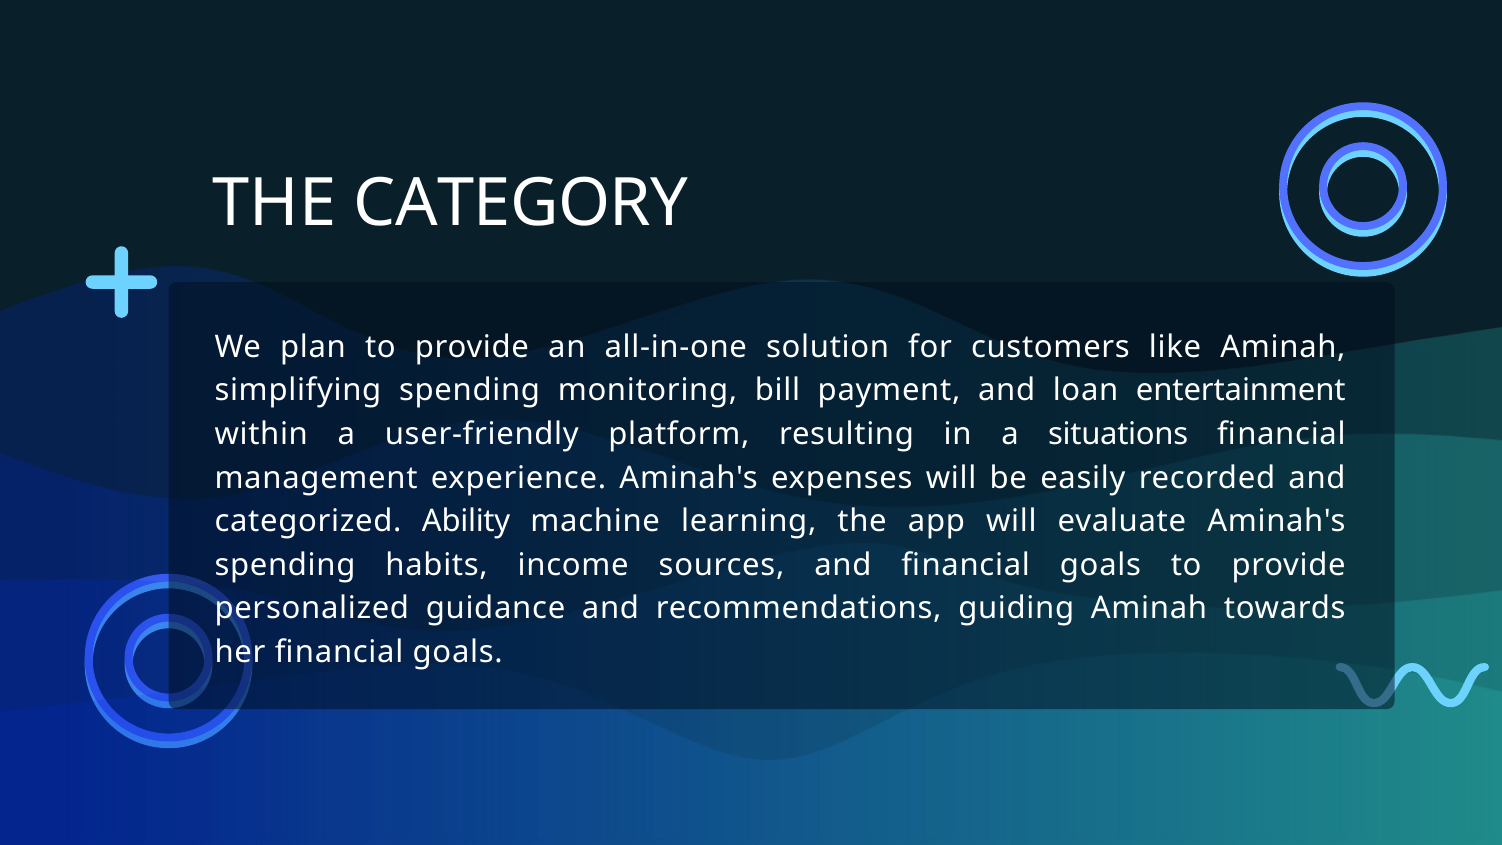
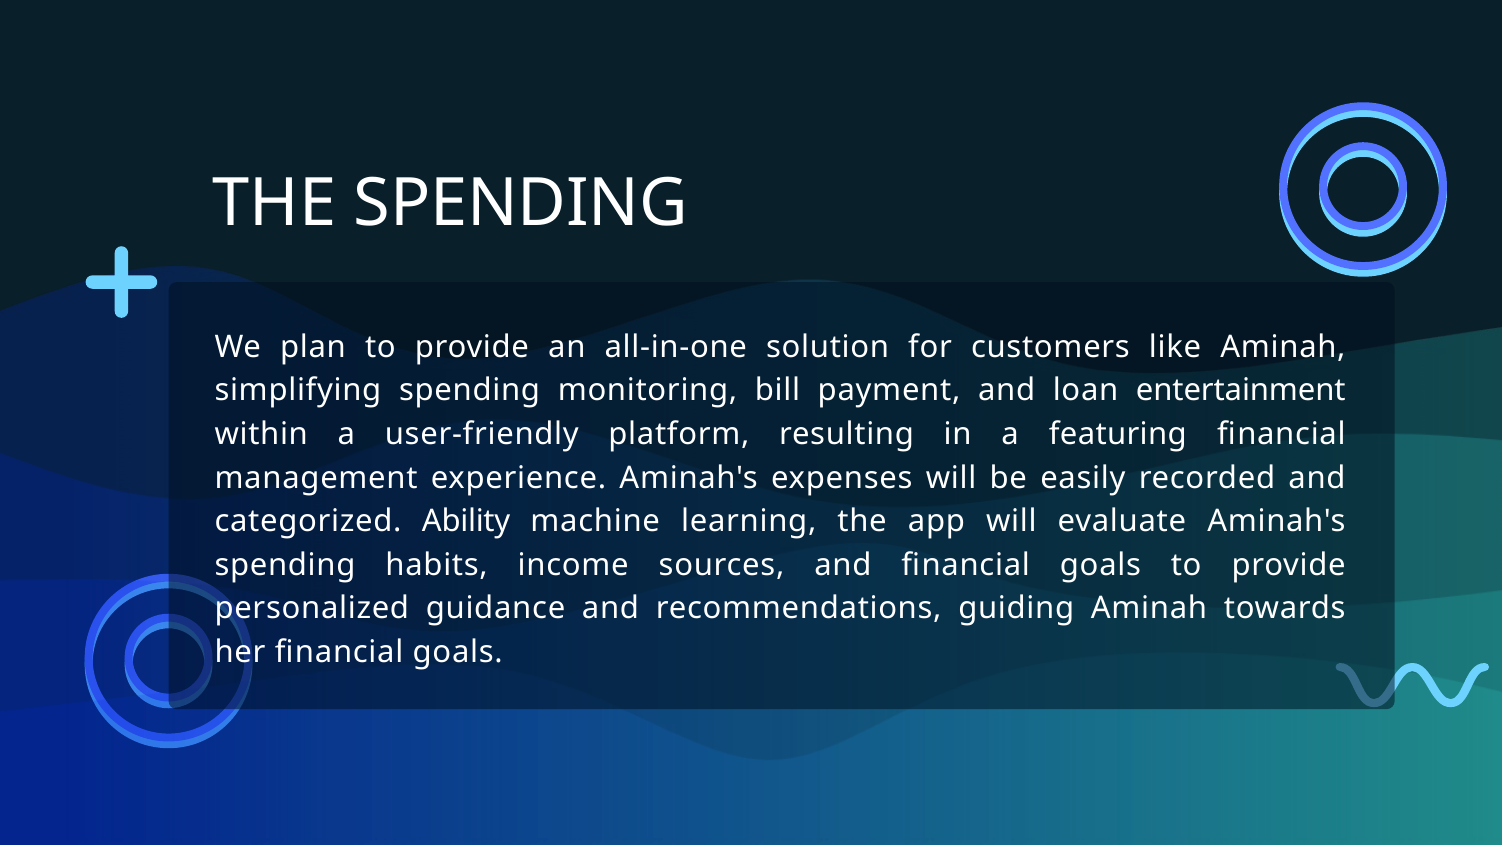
THE CATEGORY: CATEGORY -> SPENDING
situations: situations -> featuring
